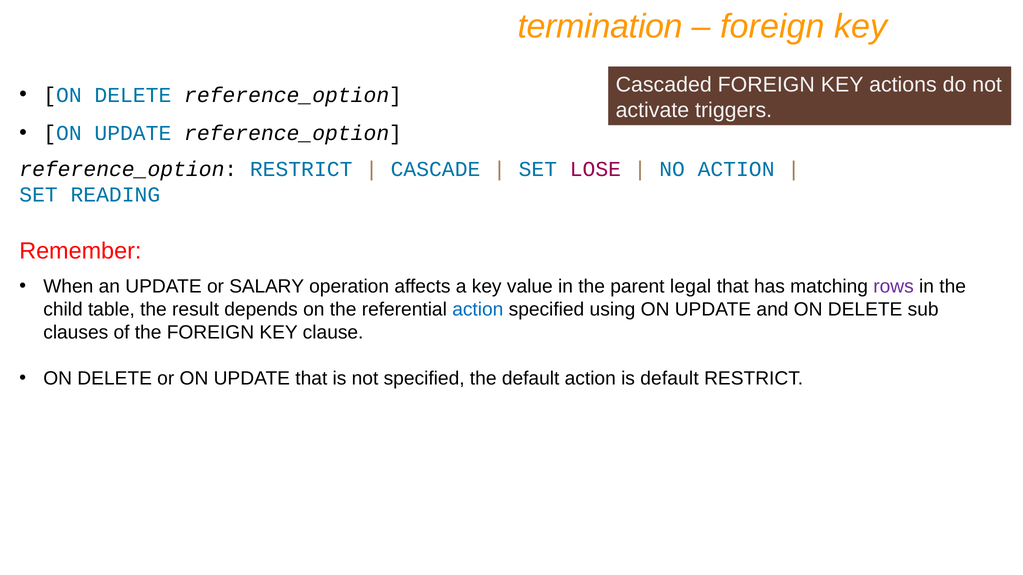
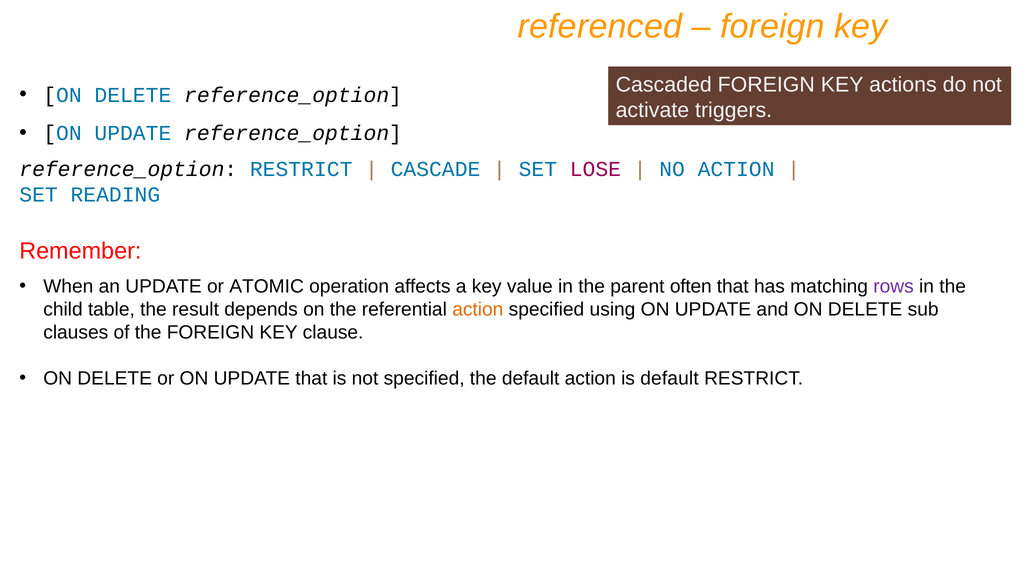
termination: termination -> referenced
SALARY: SALARY -> ATOMIC
legal: legal -> often
action at (478, 310) colour: blue -> orange
